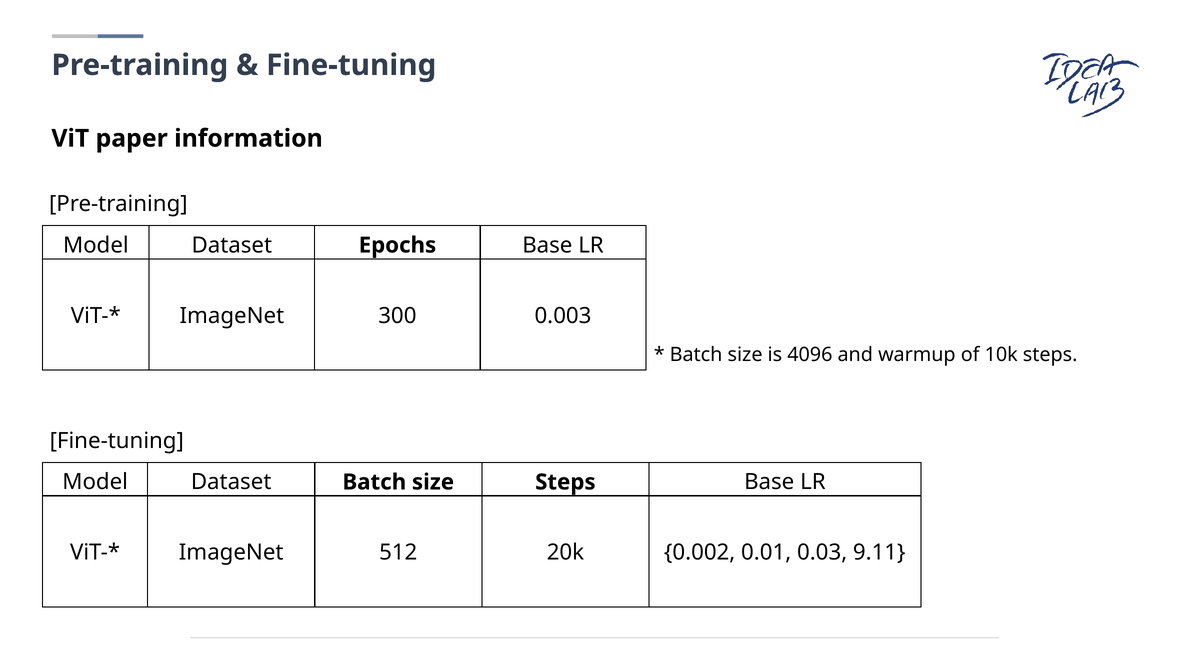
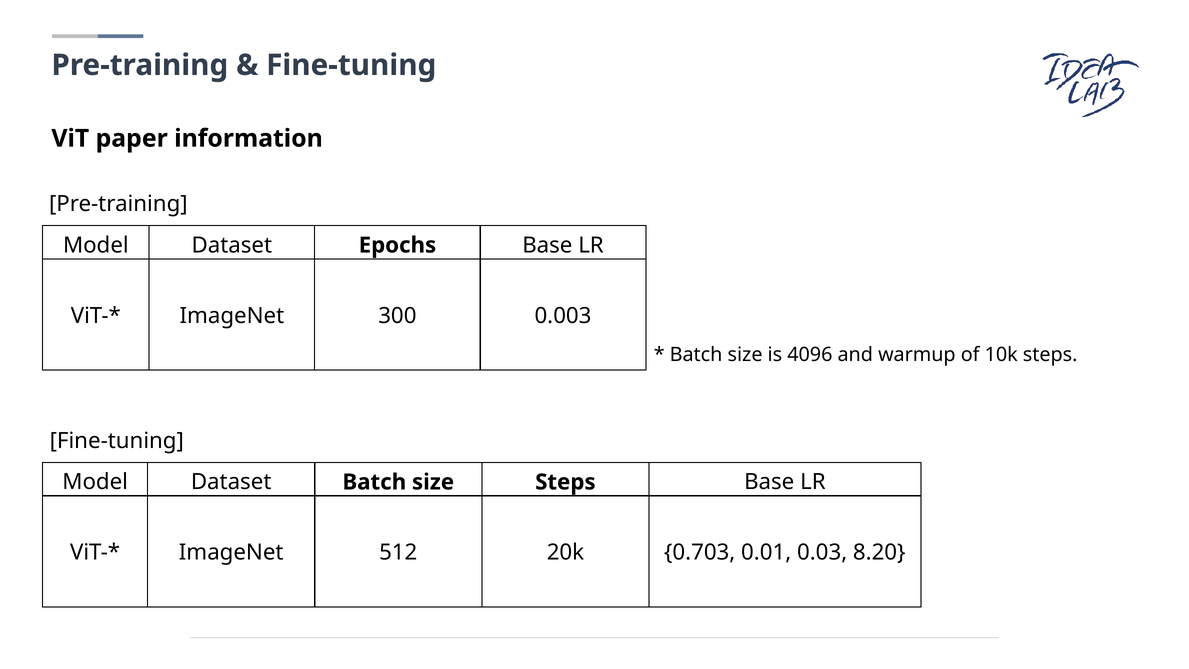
0.002: 0.002 -> 0.703
9.11: 9.11 -> 8.20
